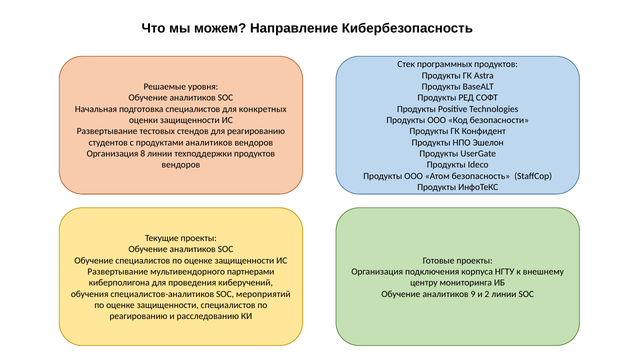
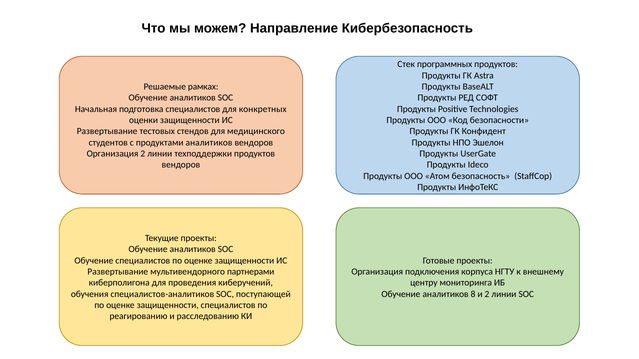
уровня: уровня -> рамках
для реагированию: реагированию -> медицинского
Организация 8: 8 -> 2
мероприятий: мероприятий -> поступающей
9: 9 -> 8
